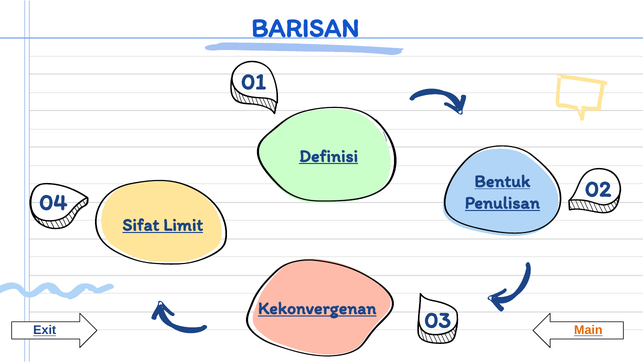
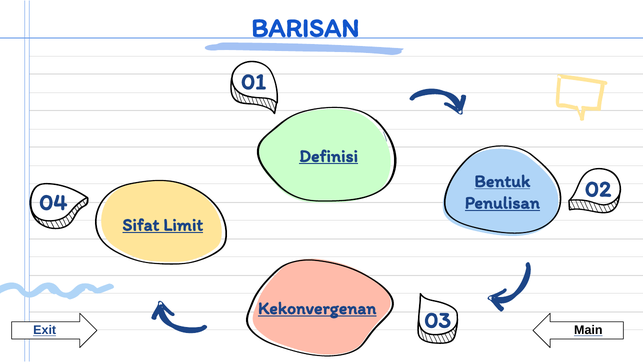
Main colour: orange -> black
